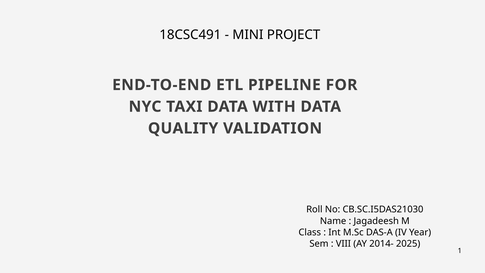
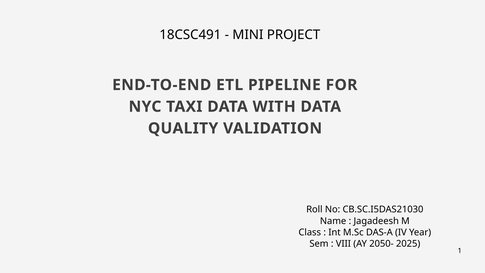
2014-: 2014- -> 2050-
